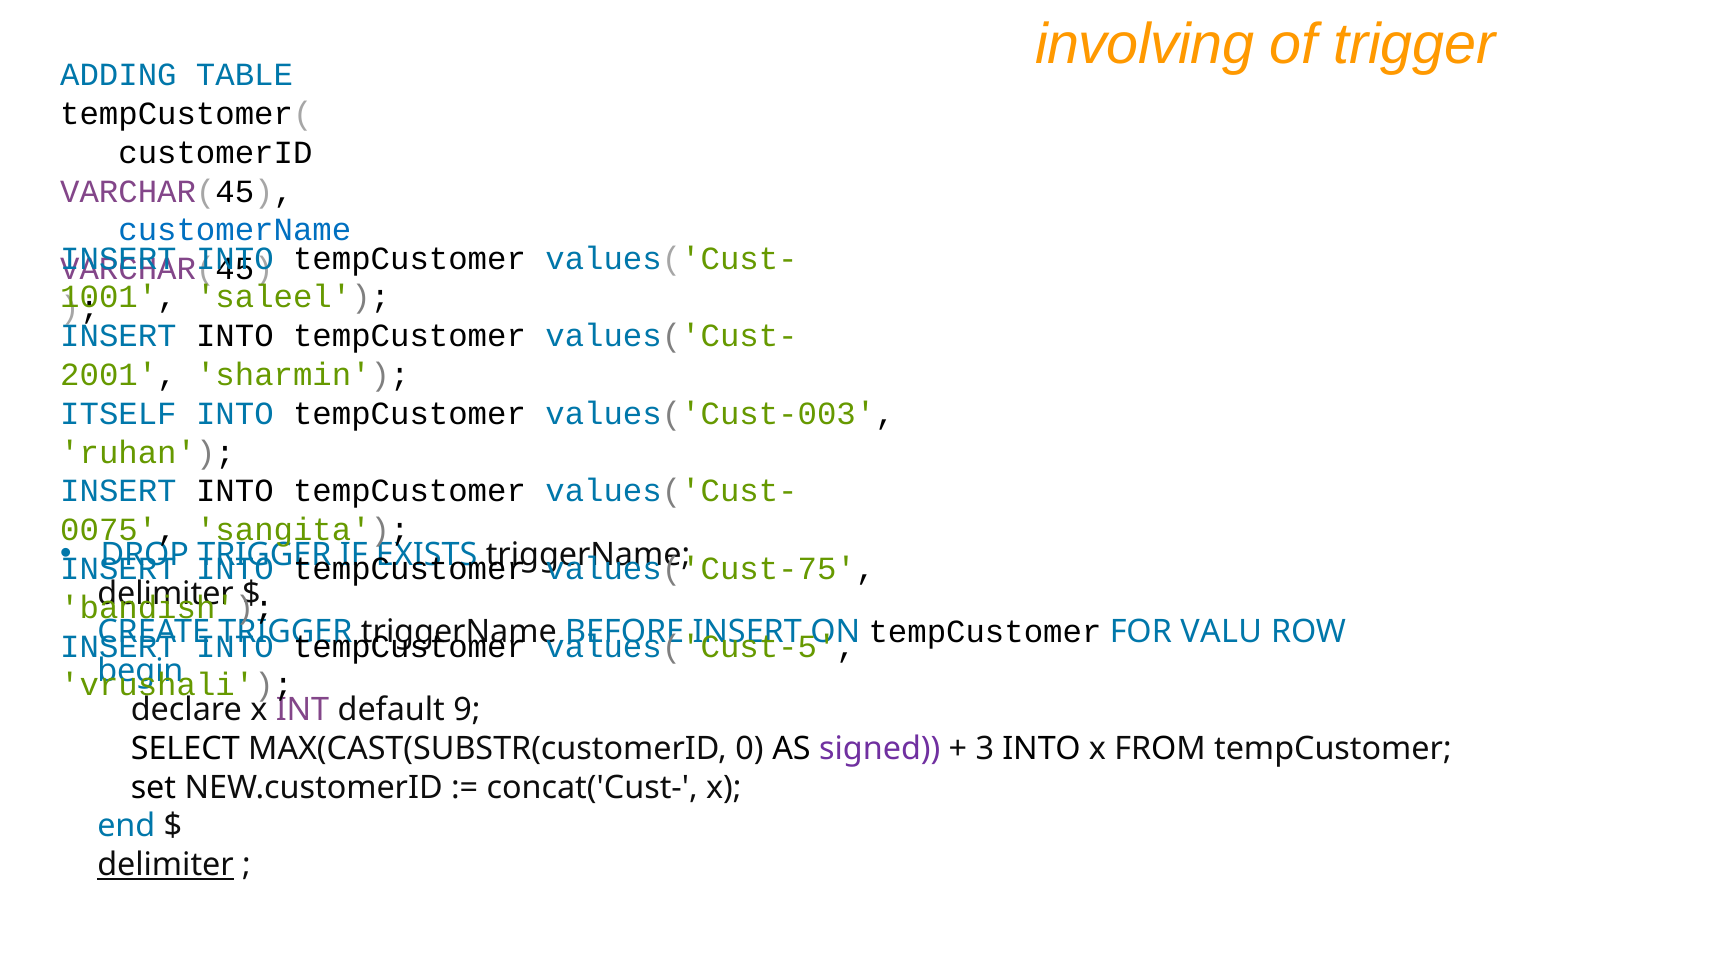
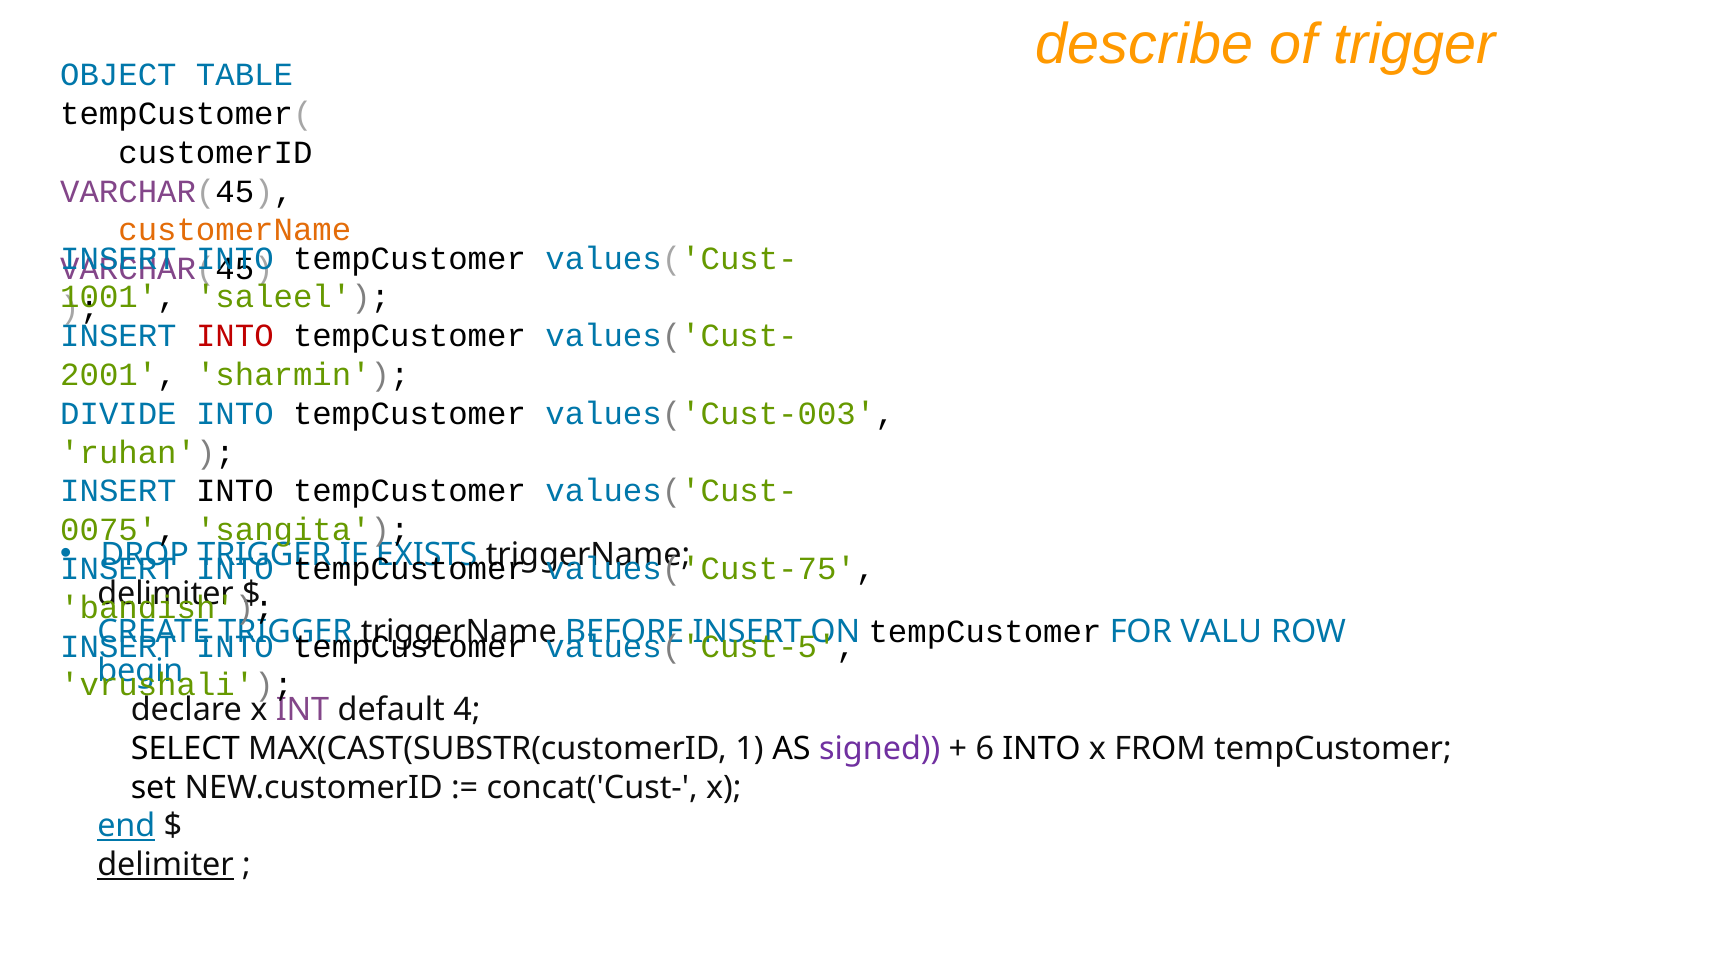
involving: involving -> describe
ADDING: ADDING -> OBJECT
customerName colour: blue -> orange
INTO at (235, 336) colour: black -> red
ITSELF: ITSELF -> DIVIDE
9: 9 -> 4
0: 0 -> 1
3: 3 -> 6
end underline: none -> present
